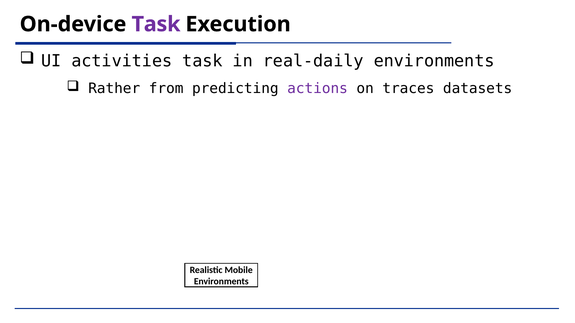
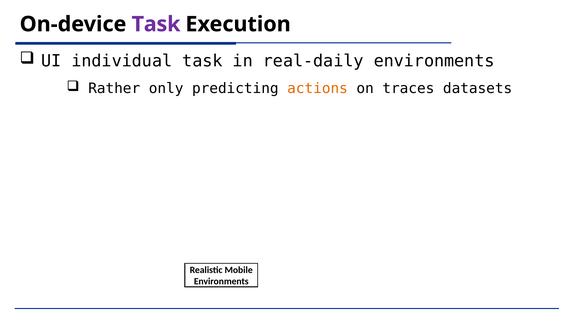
activities: activities -> individual
from: from -> only
actions colour: purple -> orange
